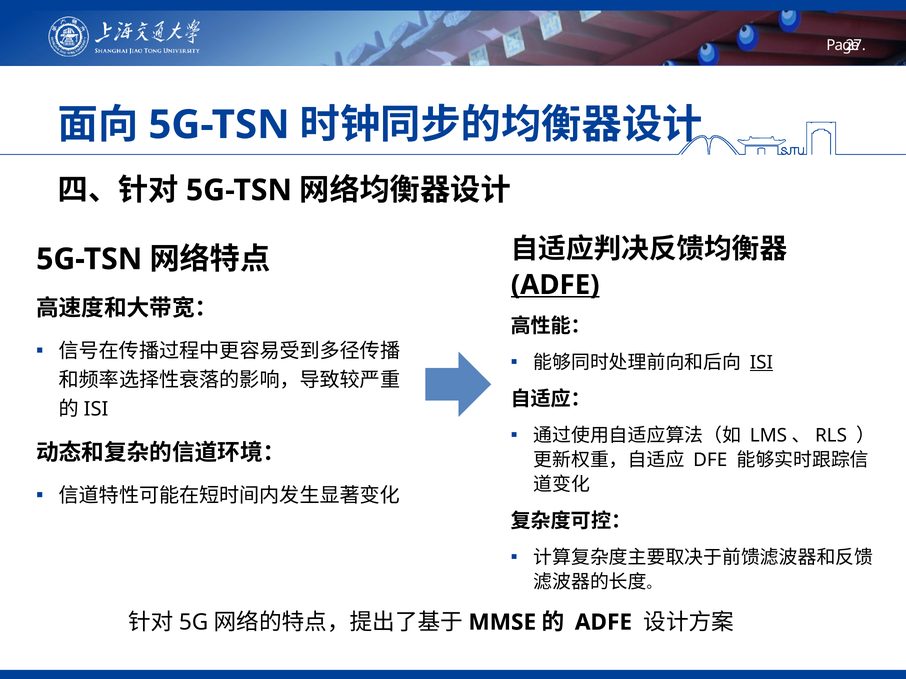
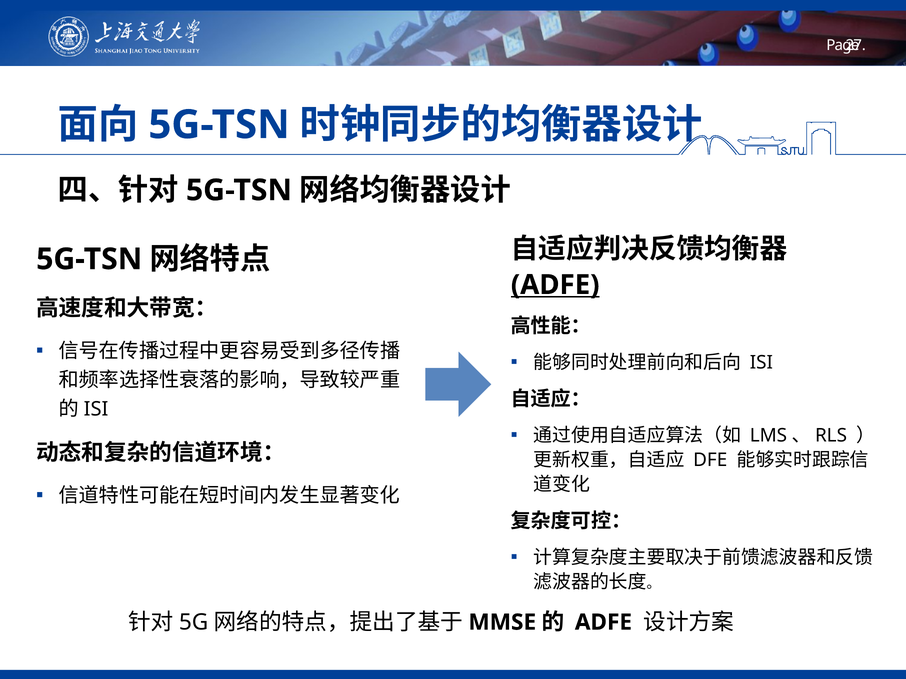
ISI underline: present -> none
